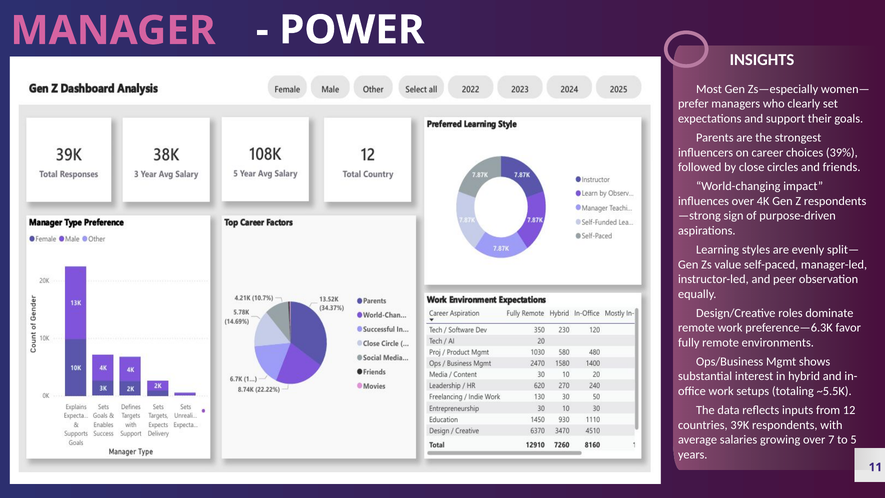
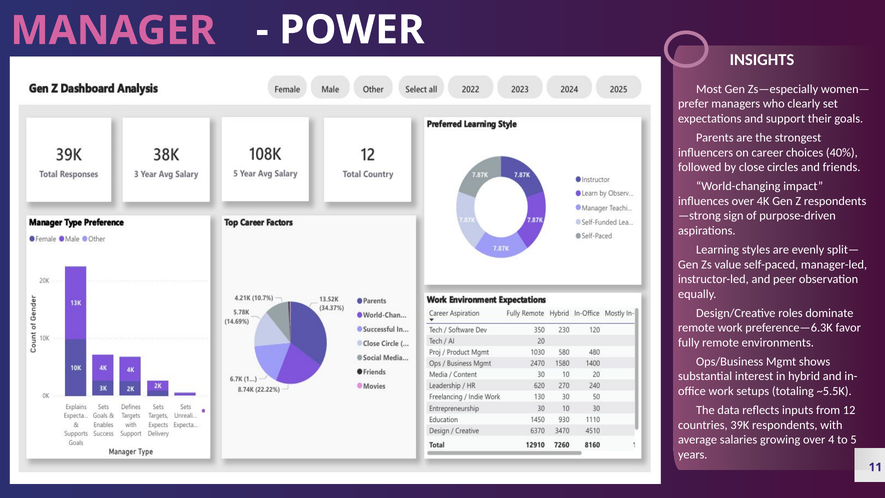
39%: 39% -> 40%
7: 7 -> 4
